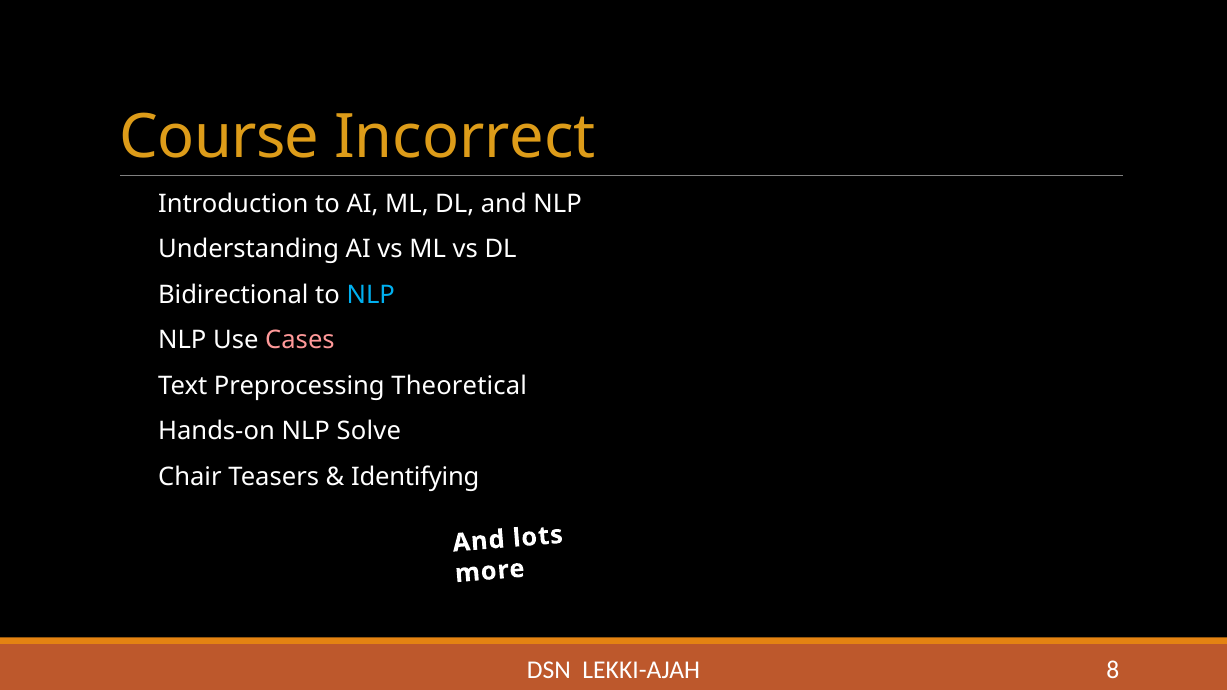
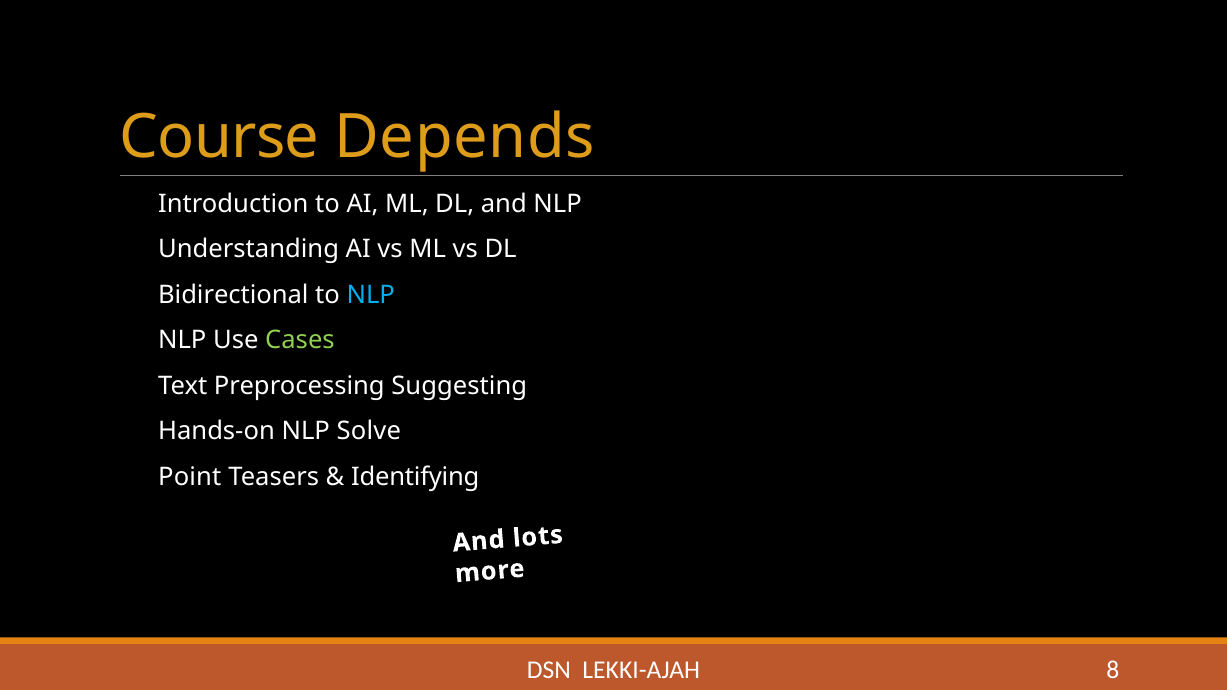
Incorrect: Incorrect -> Depends
Cases colour: pink -> light green
Theoretical: Theoretical -> Suggesting
Chair: Chair -> Point
